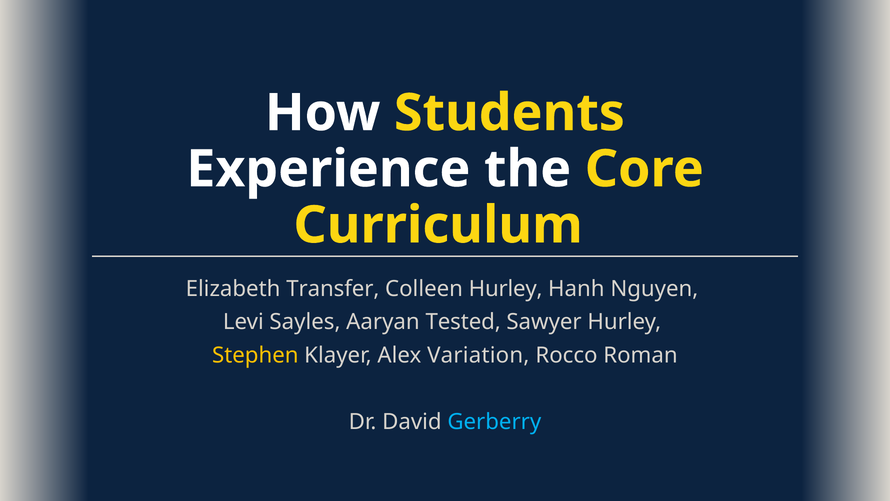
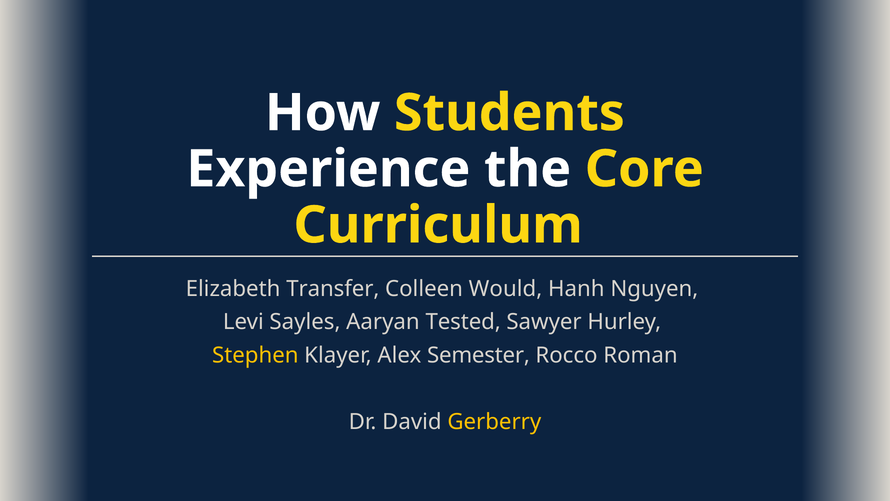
Colleen Hurley: Hurley -> Would
Variation: Variation -> Semester
Gerberry colour: light blue -> yellow
